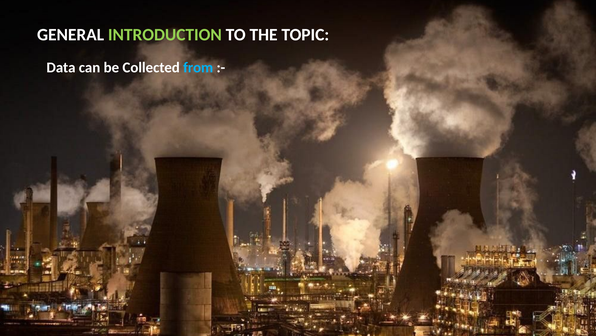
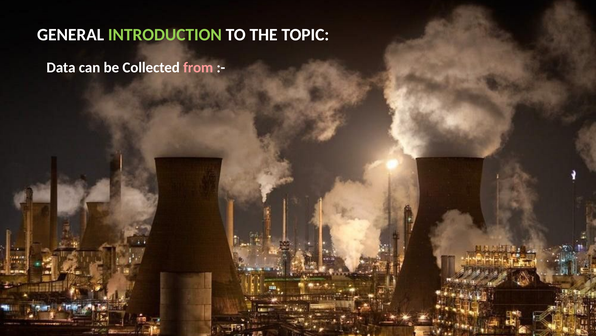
from colour: light blue -> pink
